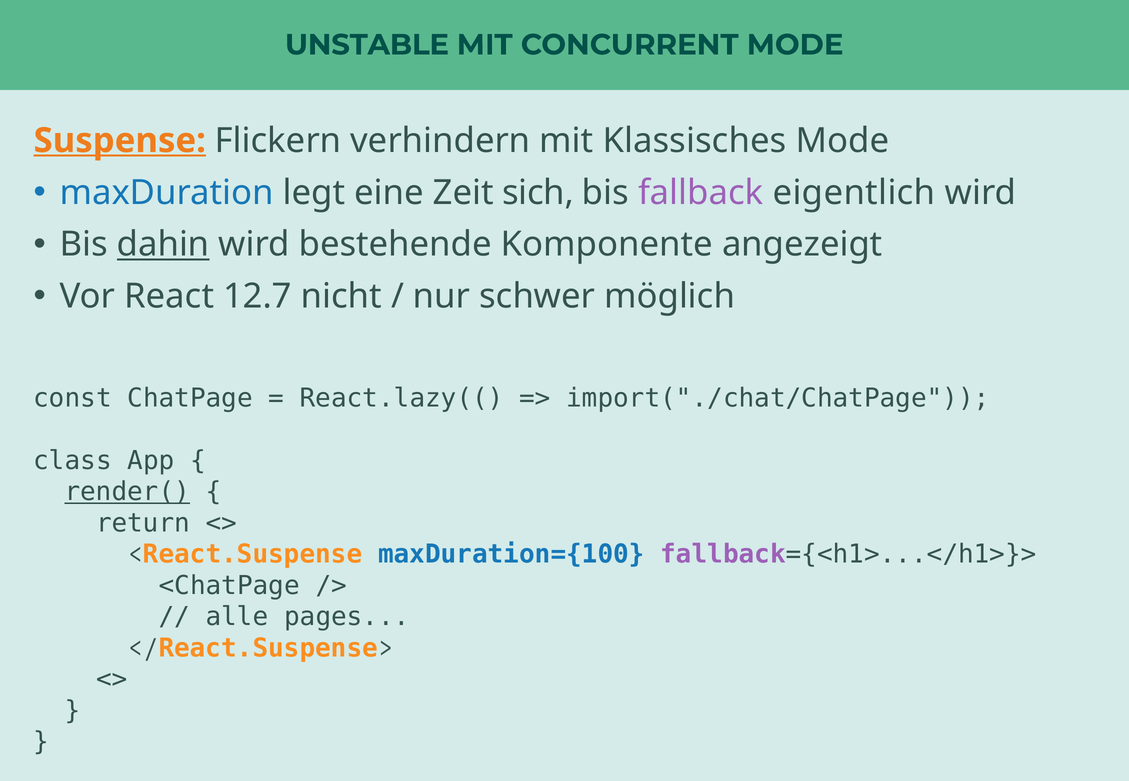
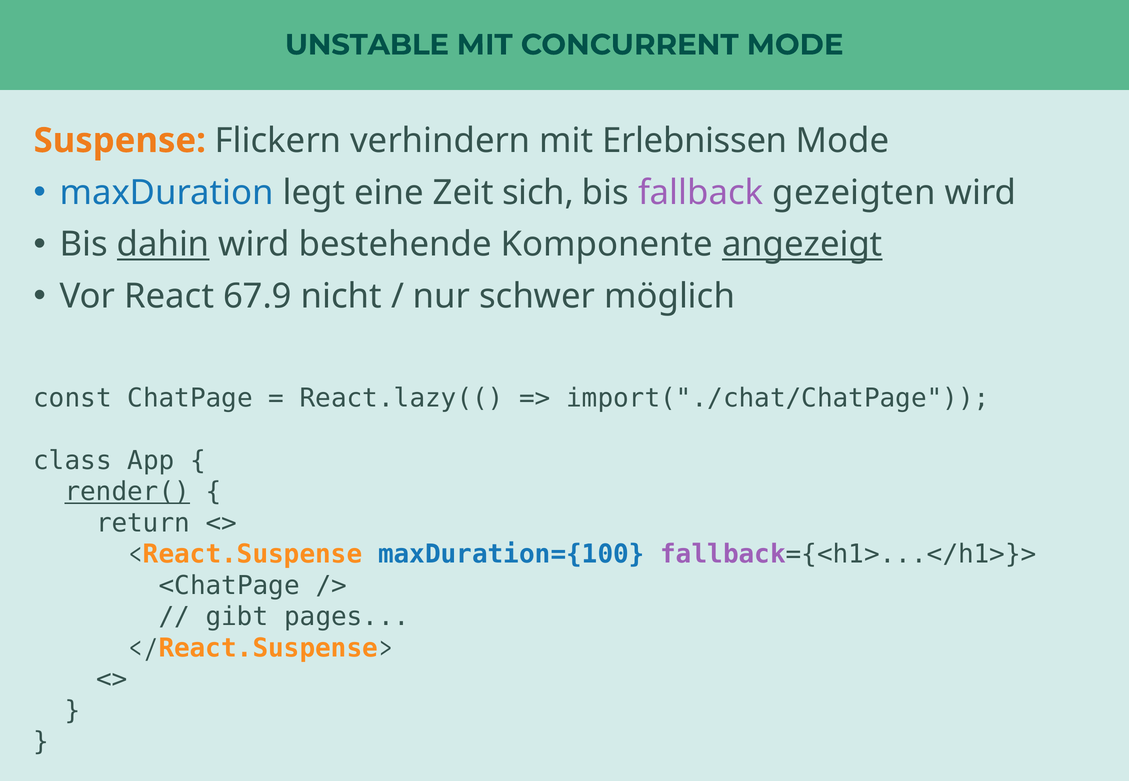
Suspense underline: present -> none
Klassisches: Klassisches -> Erlebnissen
eigentlich: eigentlich -> gezeigten
angezeigt underline: none -> present
12.7: 12.7 -> 67.9
alle: alle -> gibt
